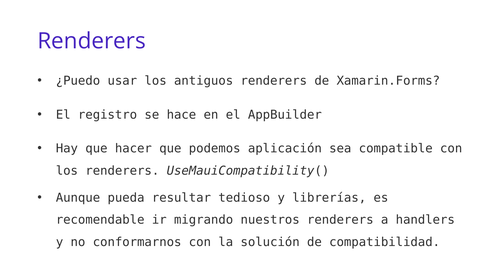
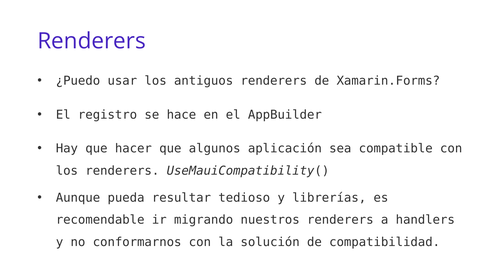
podemos: podemos -> algunos
